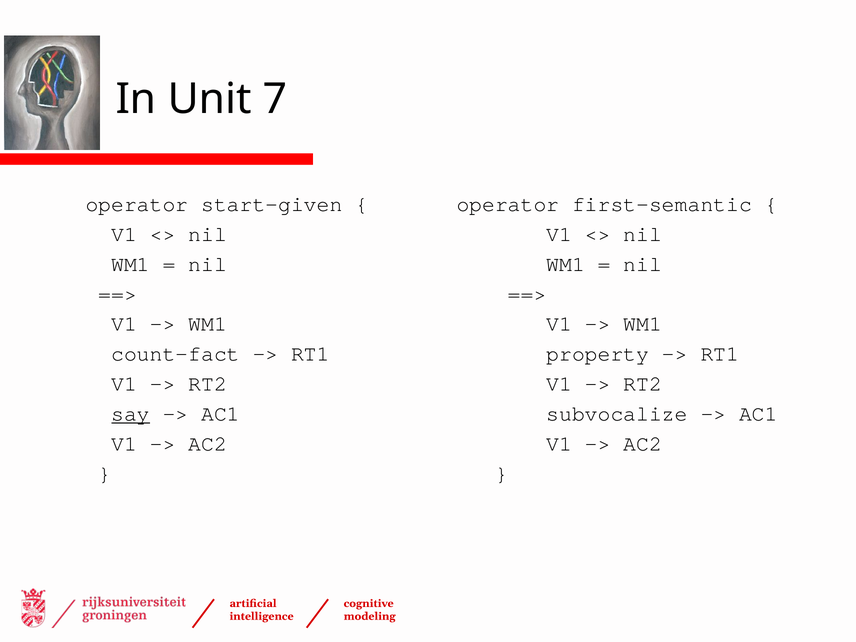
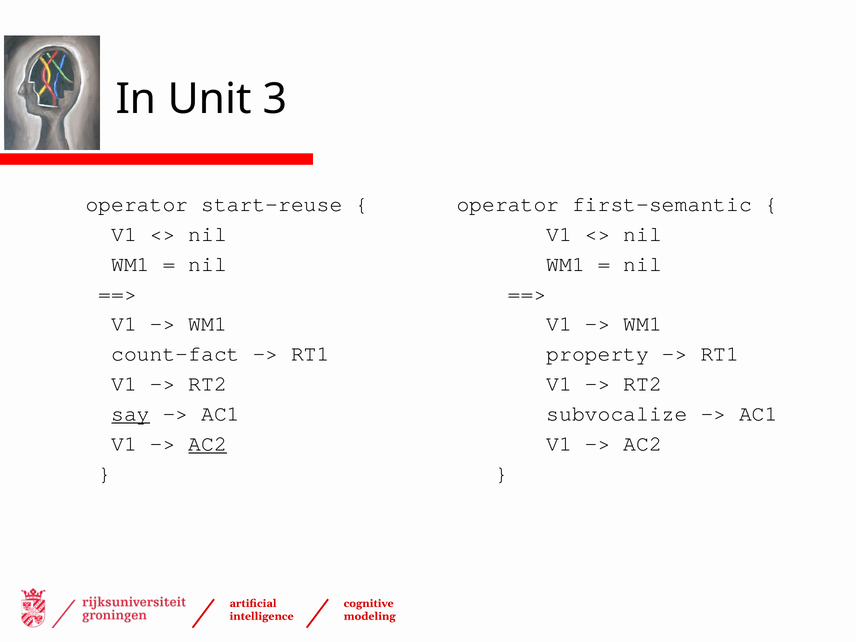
7: 7 -> 3
start-given: start-given -> start-reuse
AC2 at (208, 444) underline: none -> present
